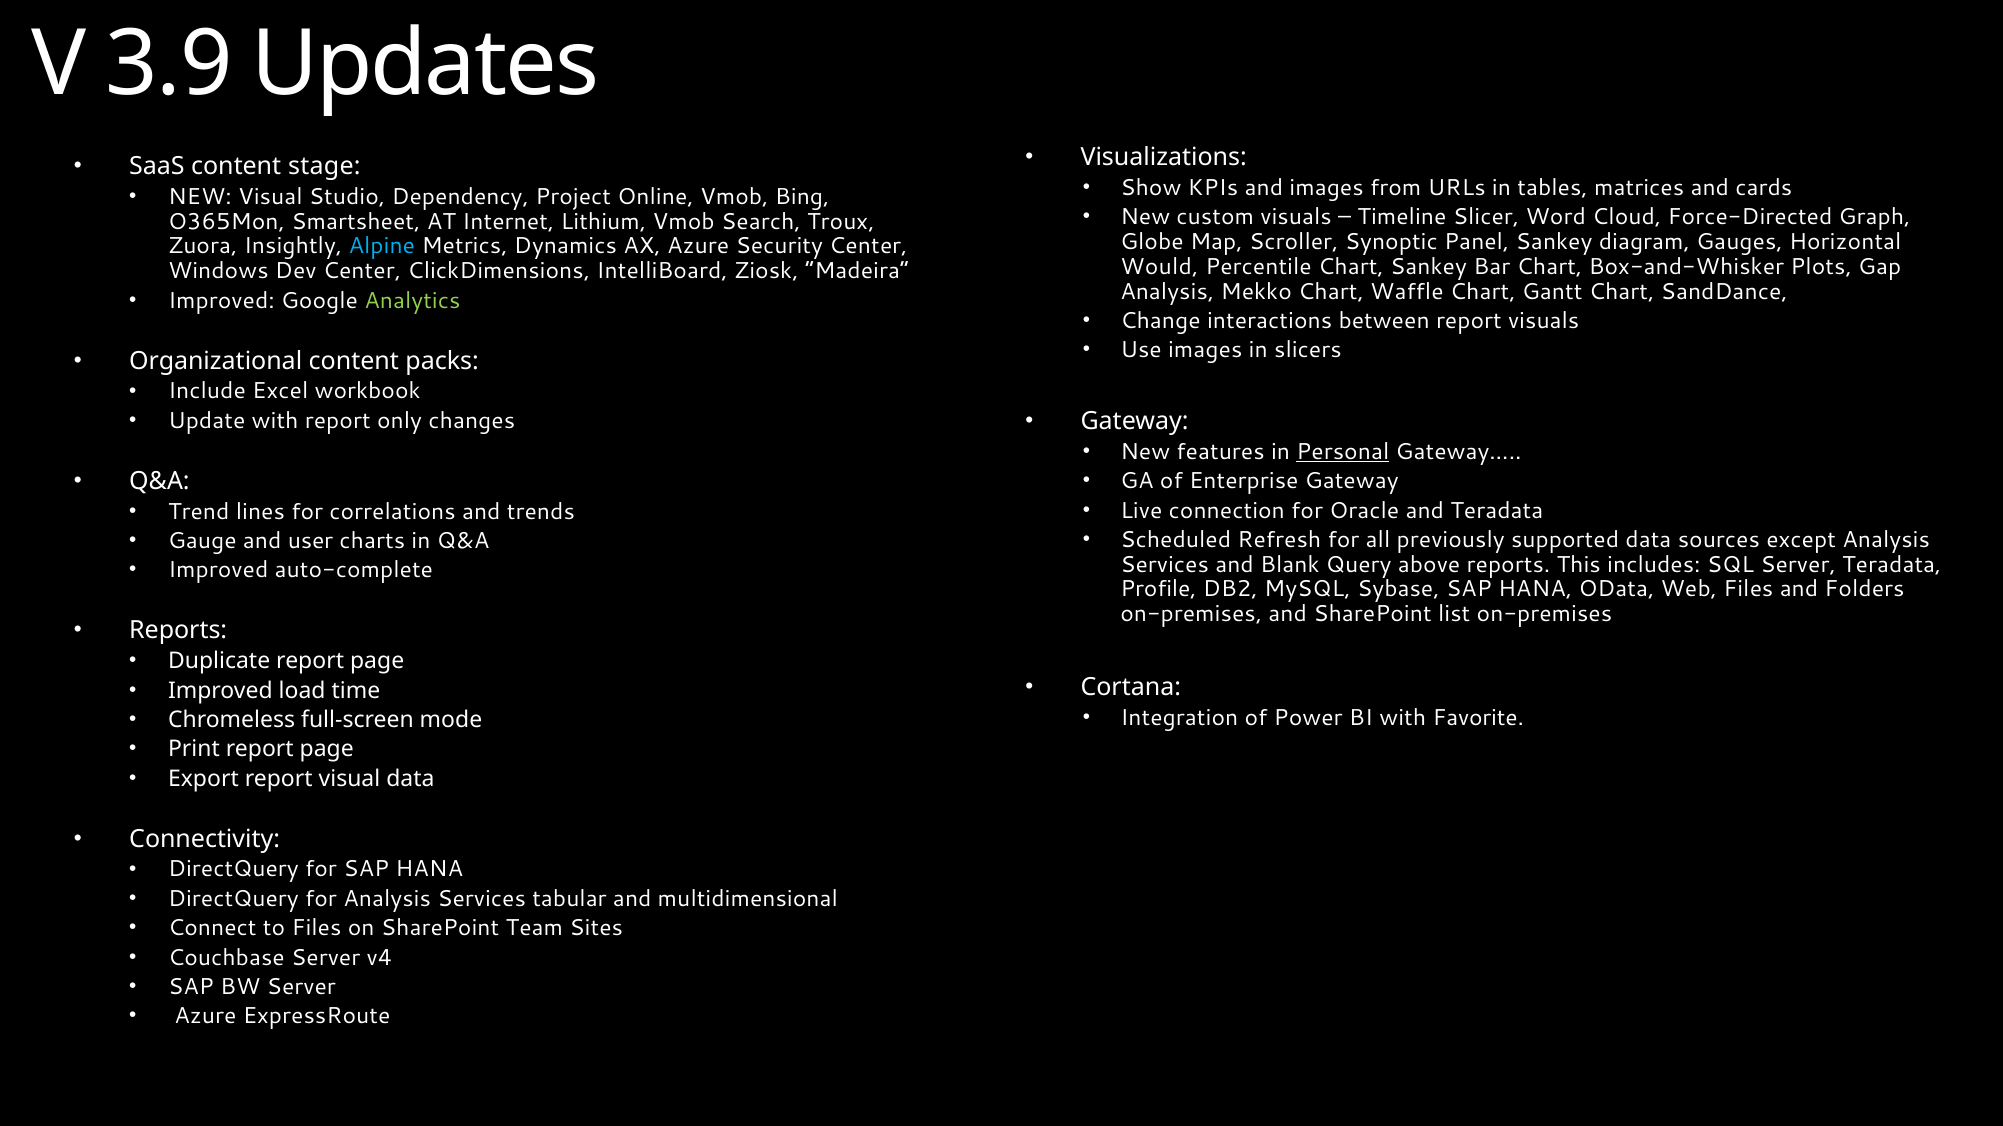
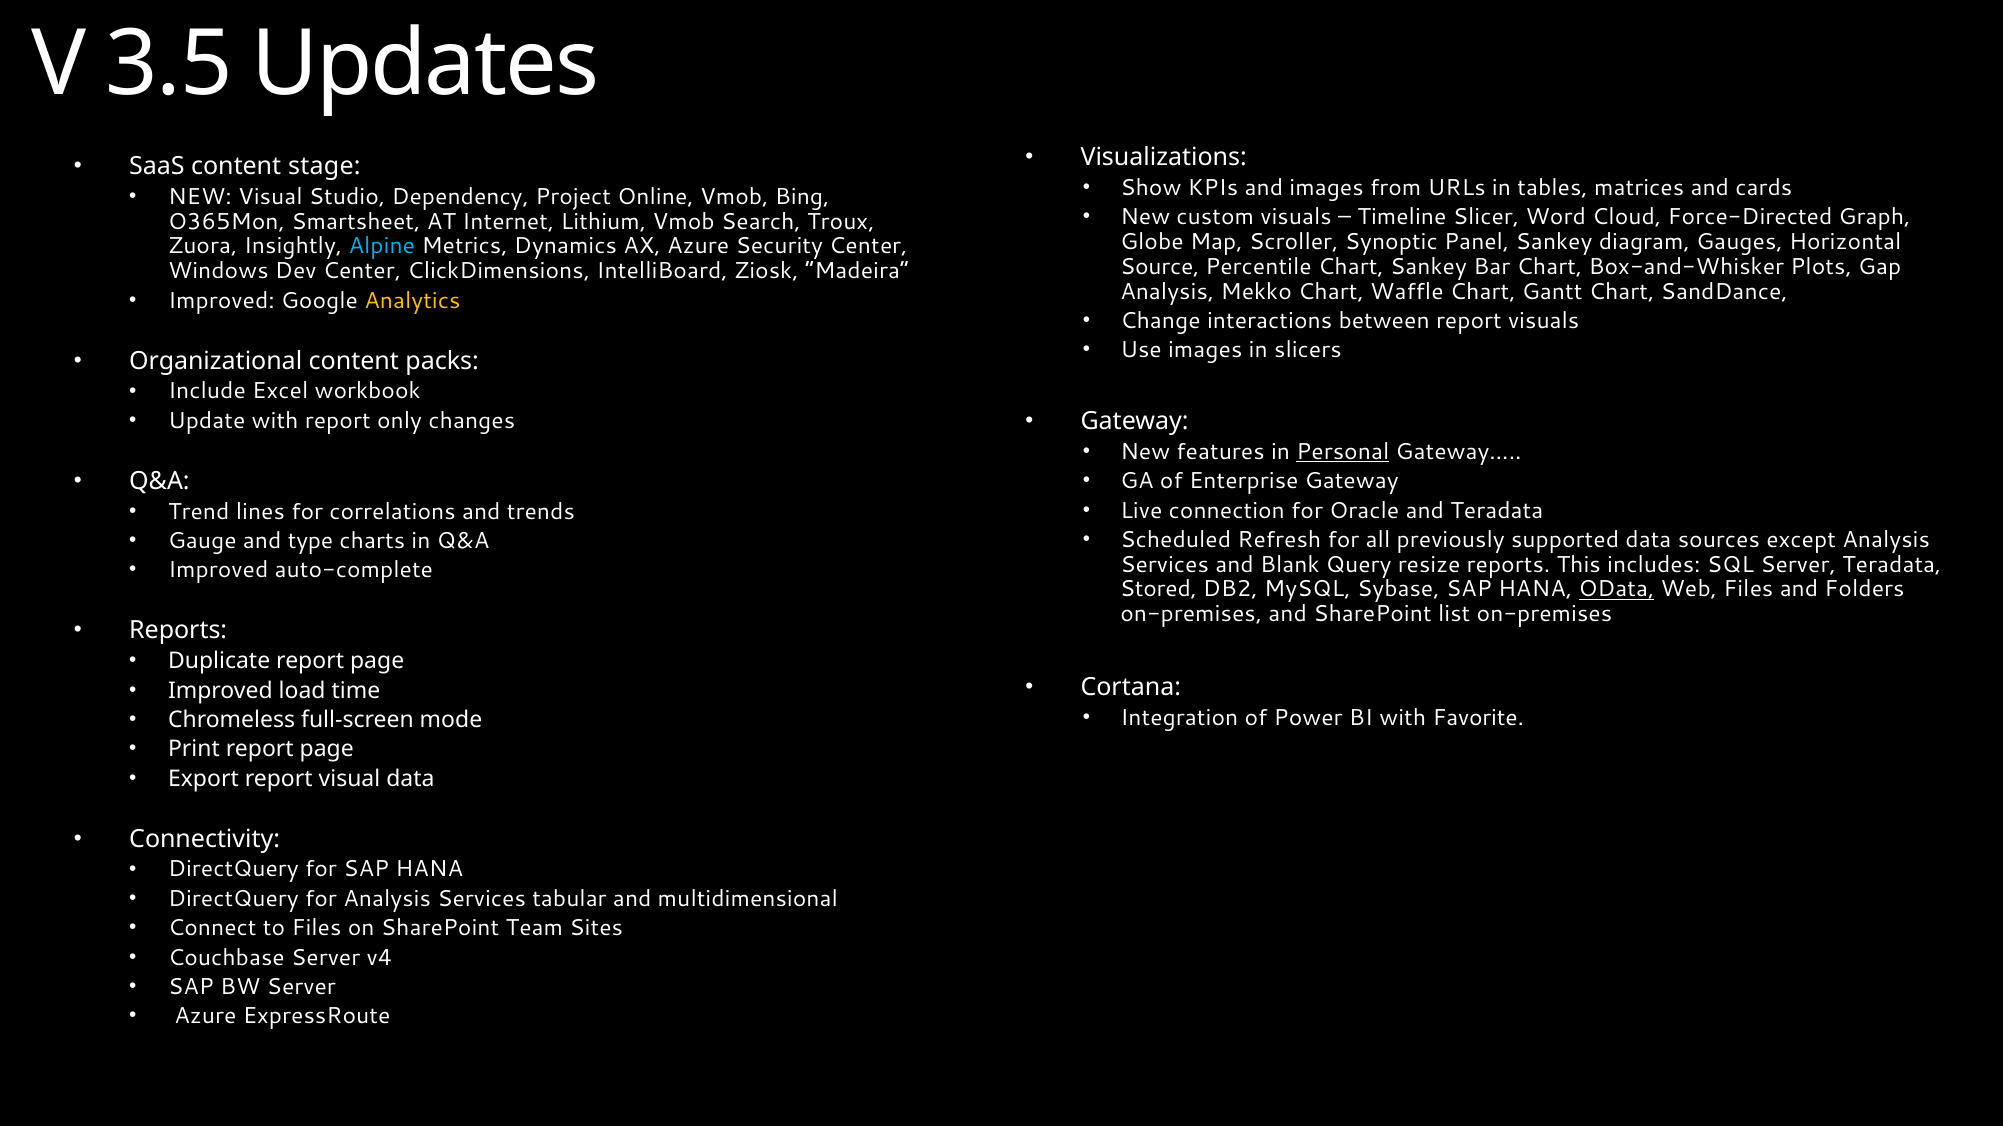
3.9: 3.9 -> 3.5
Would: Would -> Source
Analytics colour: light green -> yellow
user: user -> type
above: above -> resize
Profile: Profile -> Stored
OData underline: none -> present
